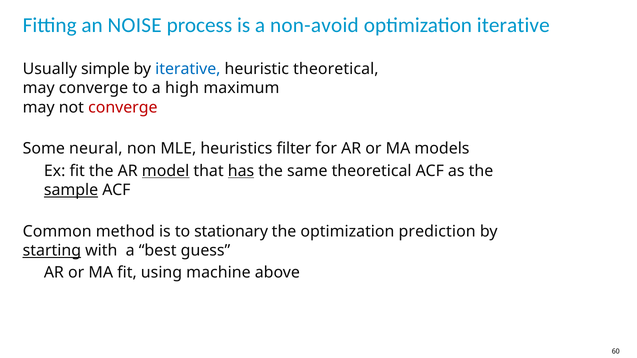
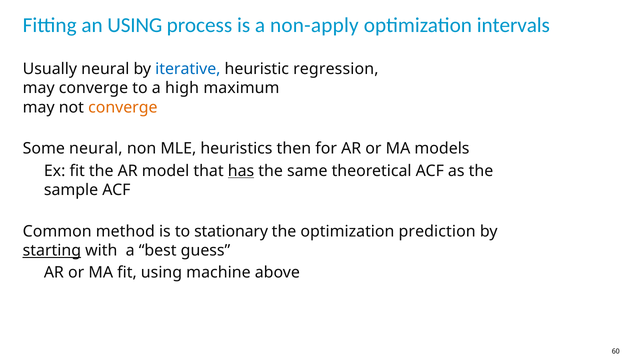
an NOISE: NOISE -> USING
non-avoid: non-avoid -> non-apply
optimization iterative: iterative -> intervals
Usually simple: simple -> neural
heuristic theoretical: theoretical -> regression
converge at (123, 107) colour: red -> orange
filter: filter -> then
model underline: present -> none
sample underline: present -> none
